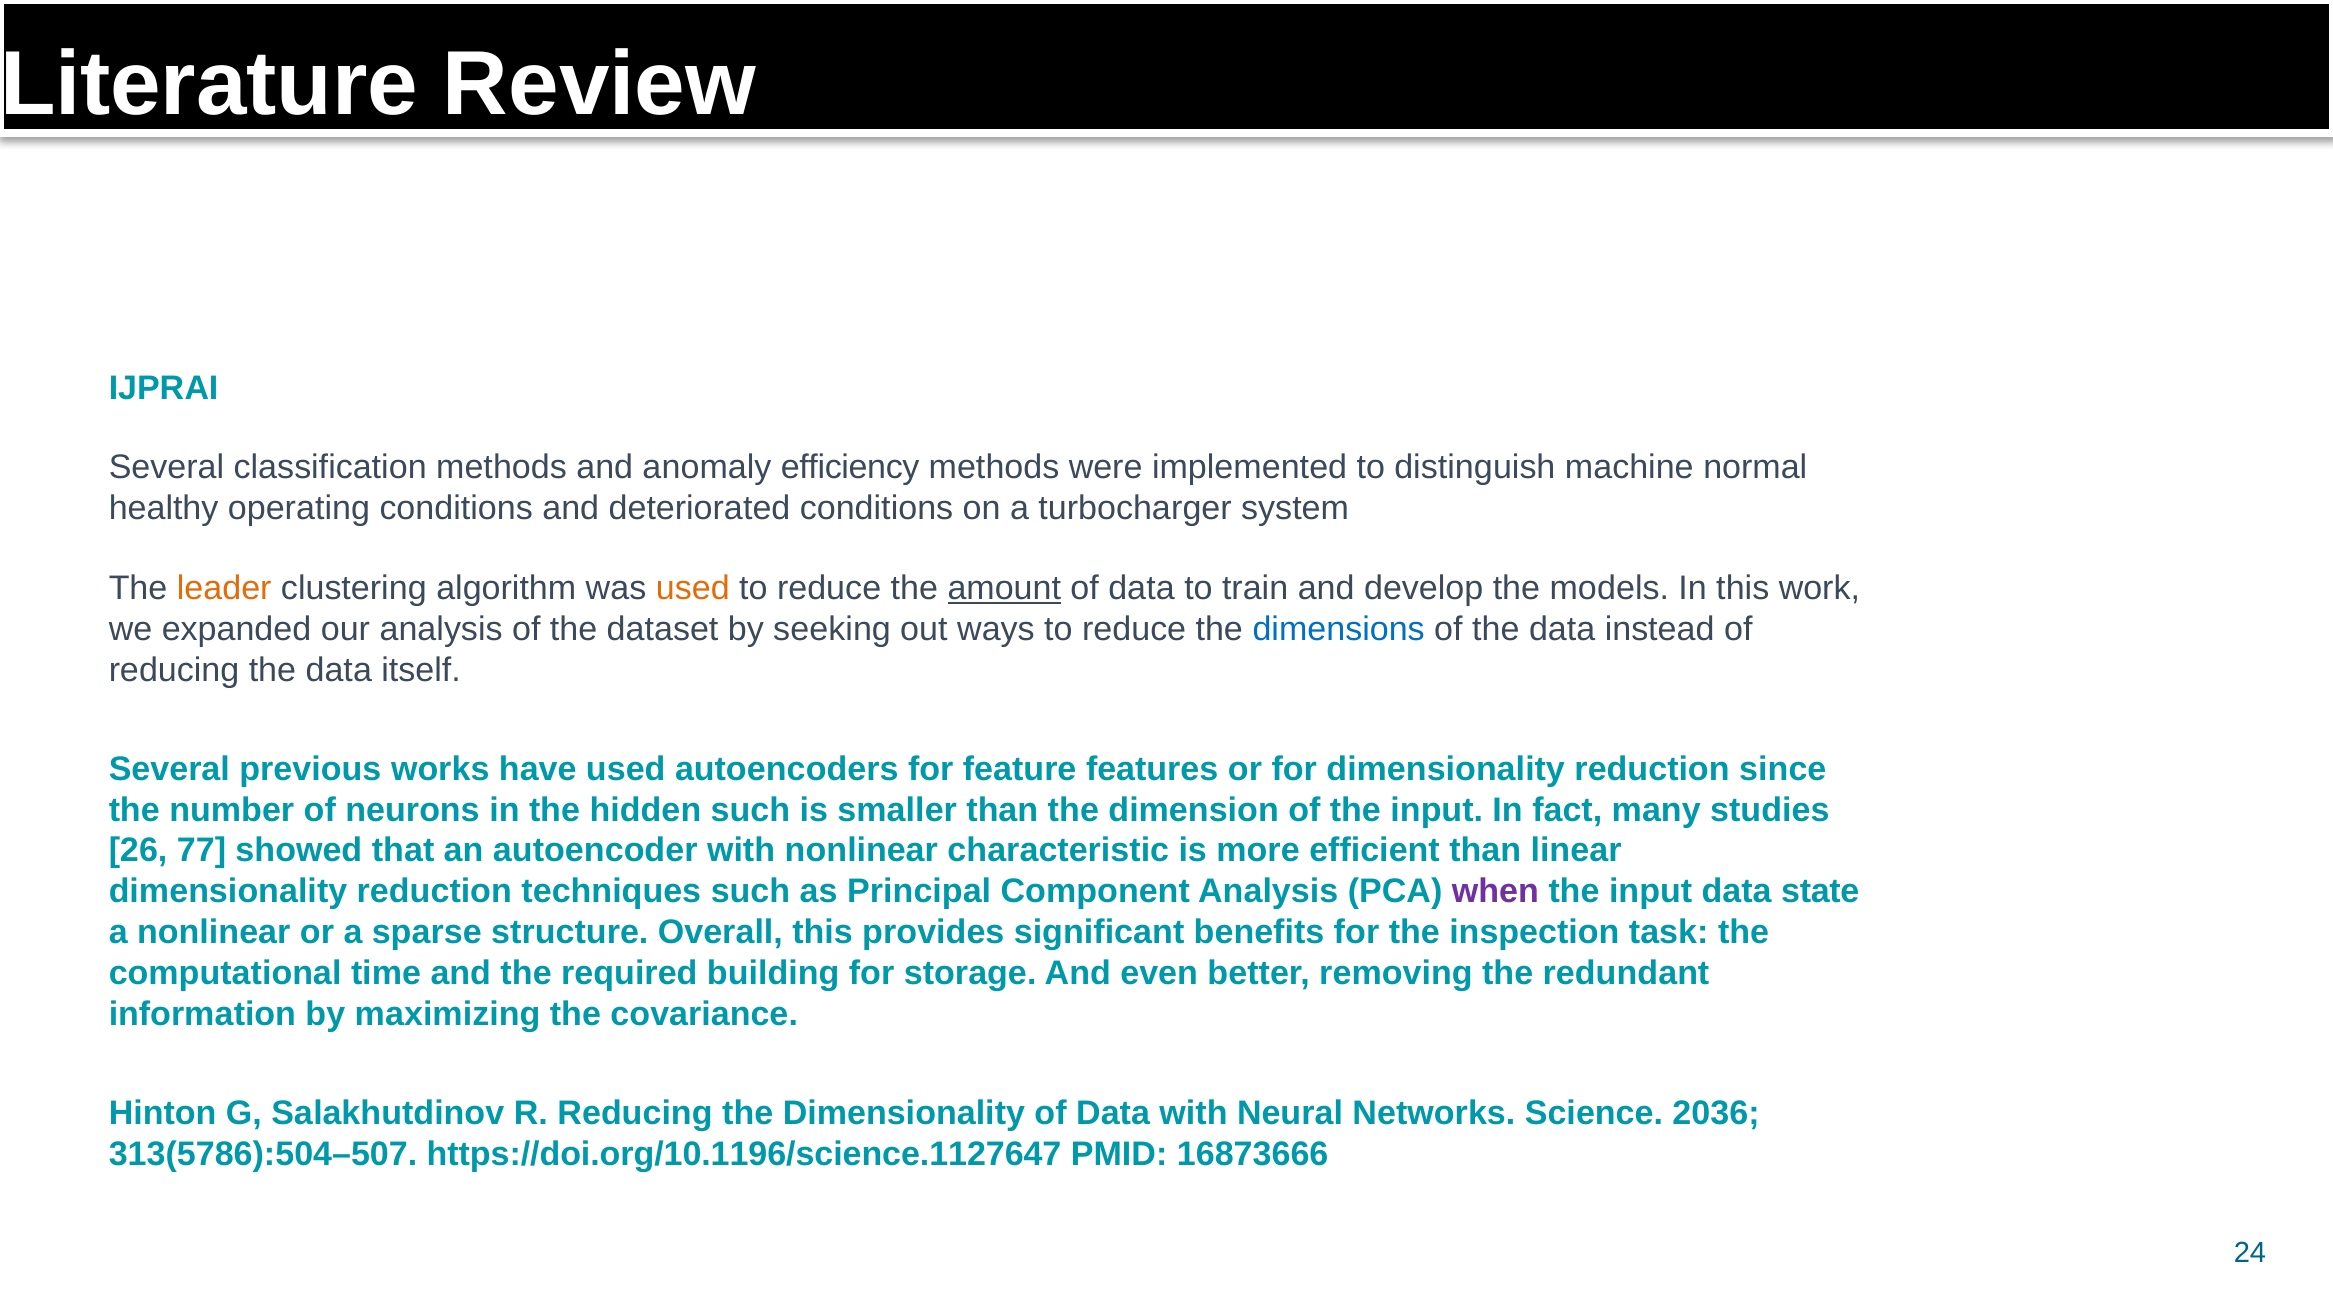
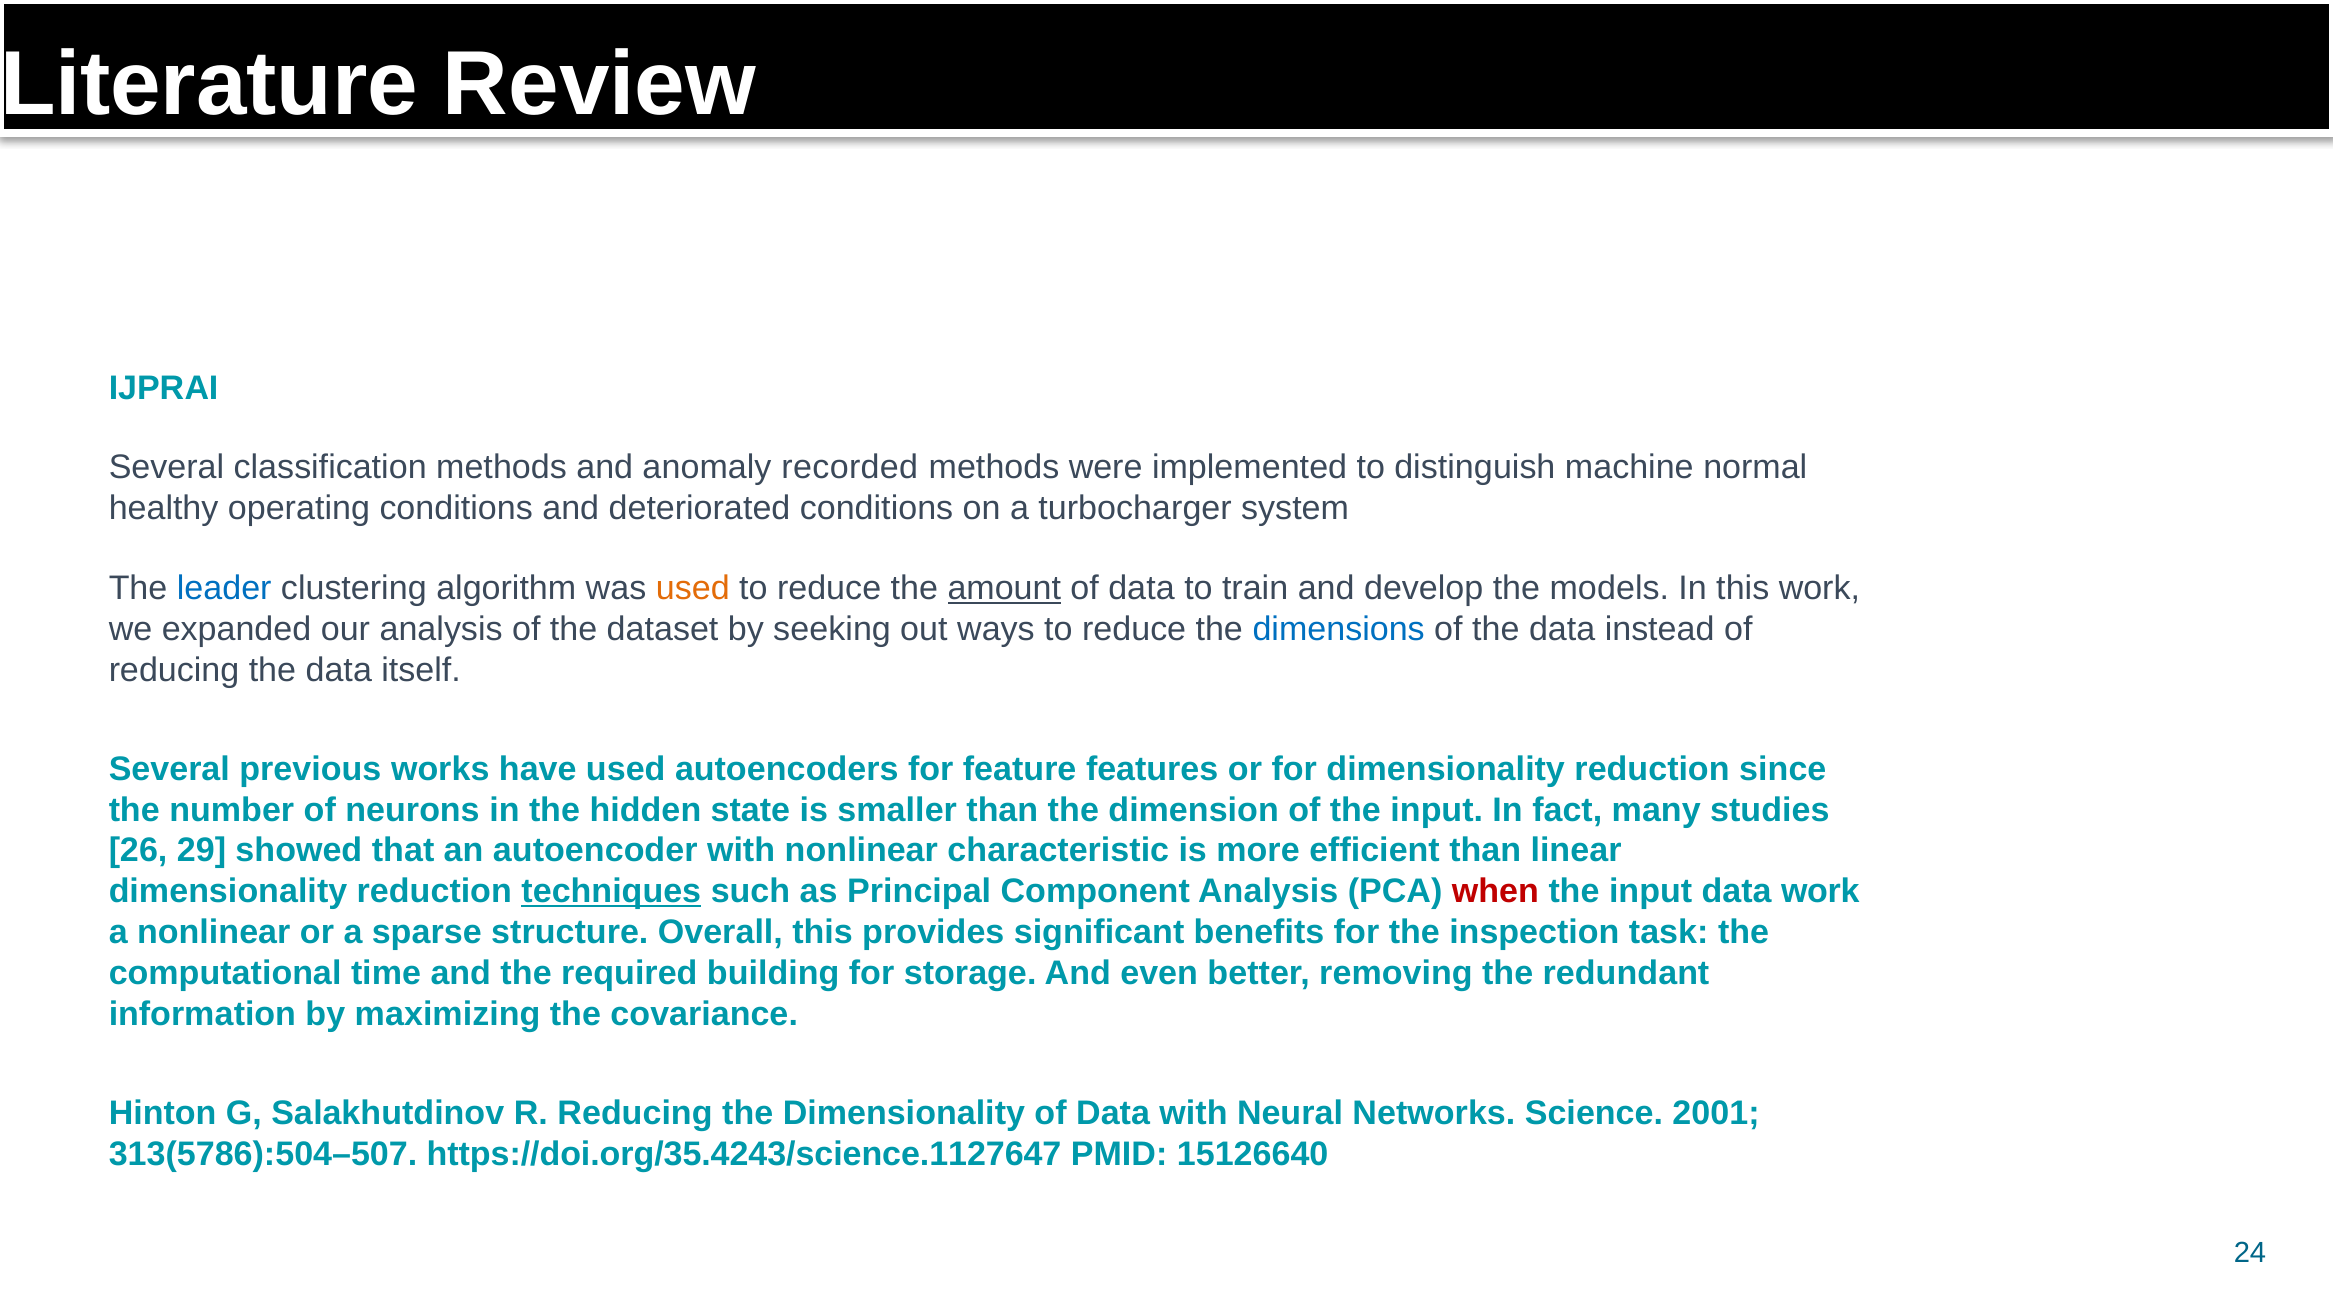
efficiency: efficiency -> recorded
leader colour: orange -> blue
hidden such: such -> state
77: 77 -> 29
techniques underline: none -> present
when colour: purple -> red
data state: state -> work
2036: 2036 -> 2001
https://doi.org/10.1196/science.1127647: https://doi.org/10.1196/science.1127647 -> https://doi.org/35.4243/science.1127647
16873666: 16873666 -> 15126640
